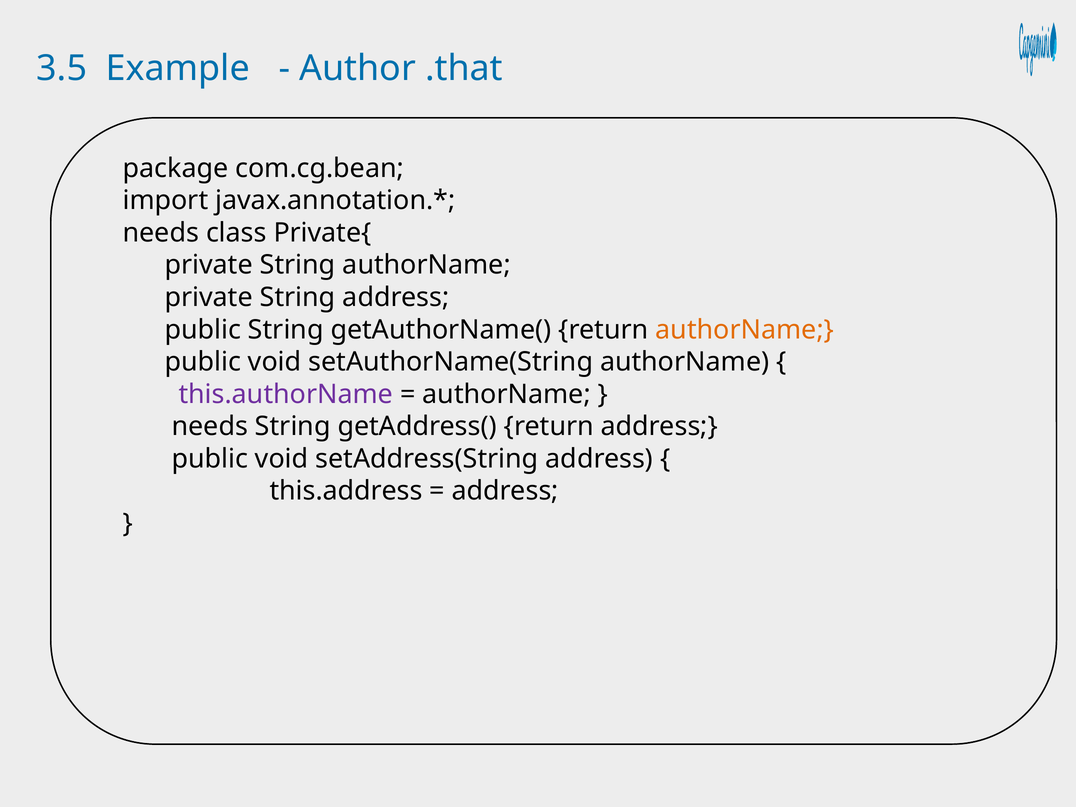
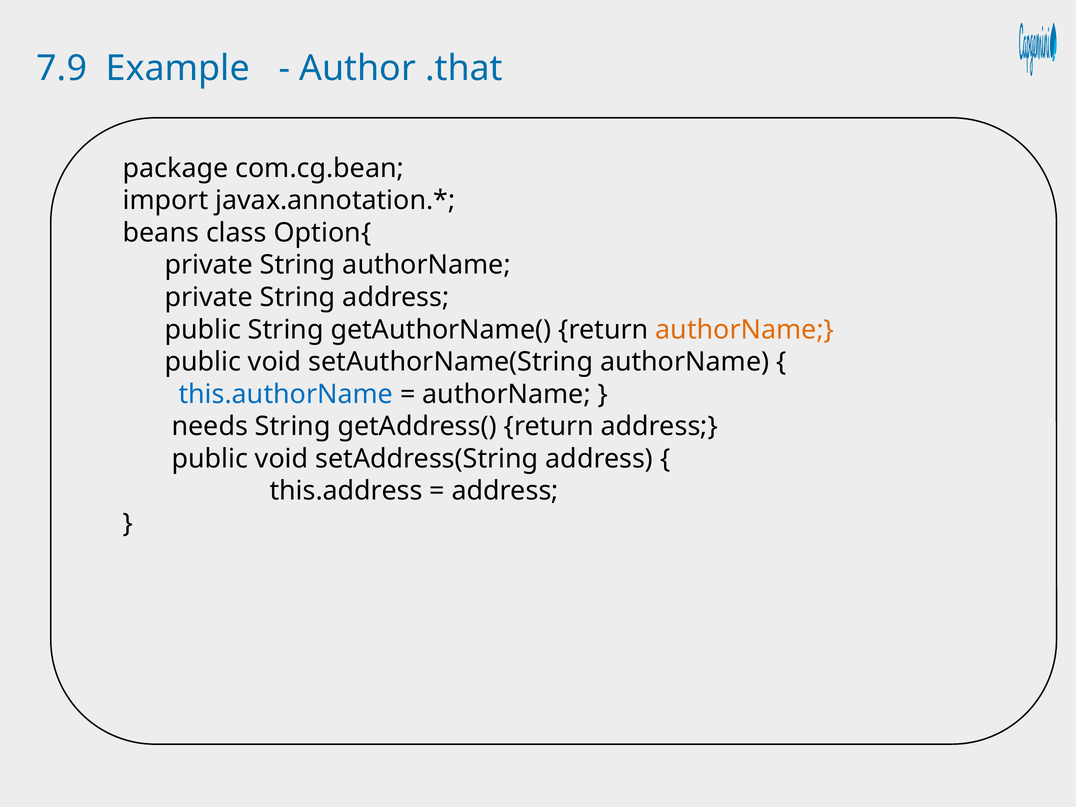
3.5: 3.5 -> 7.9
needs at (161, 233): needs -> beans
Private{: Private{ -> Option{
this.authorName colour: purple -> blue
